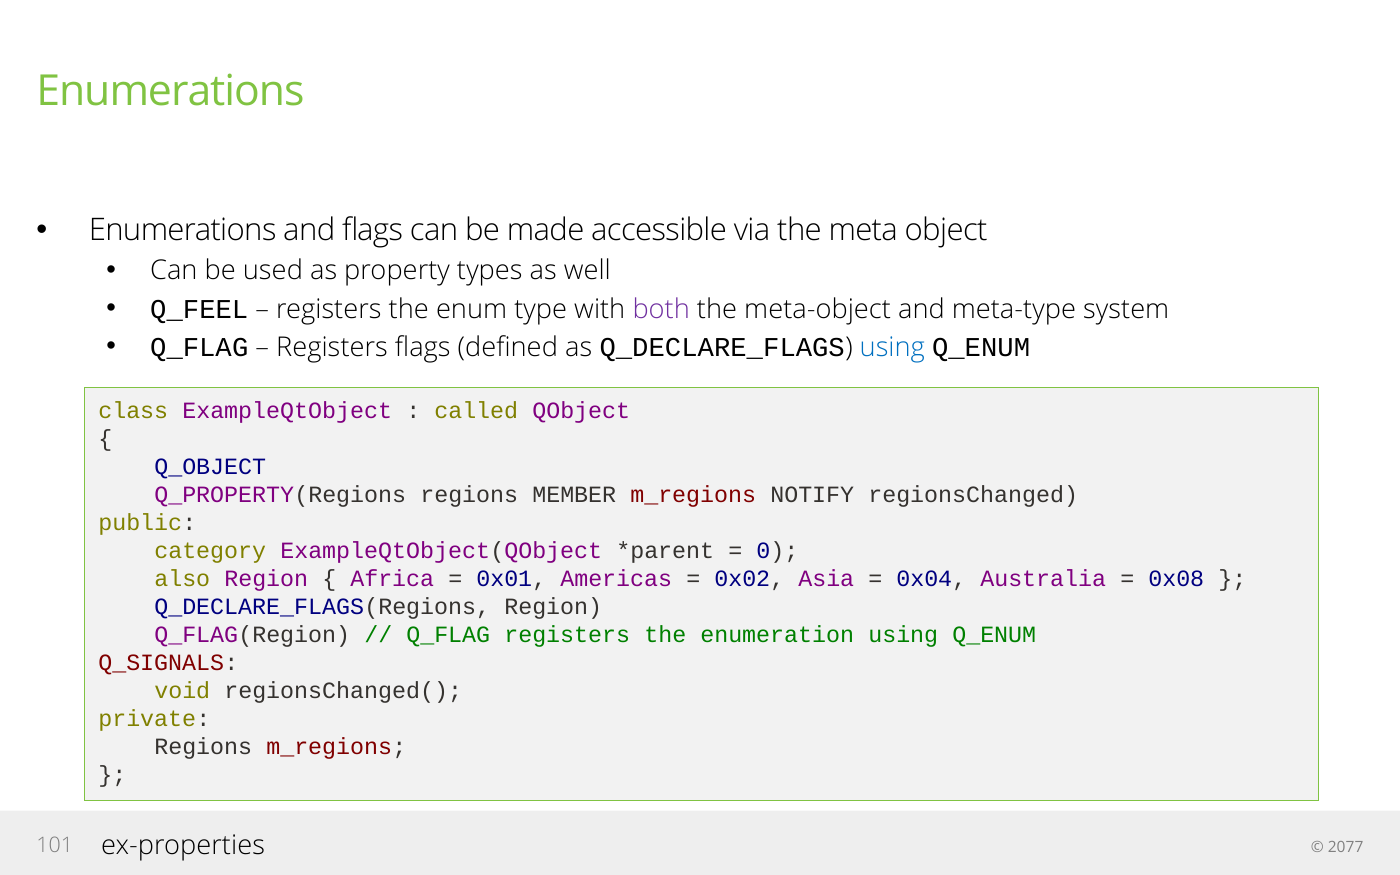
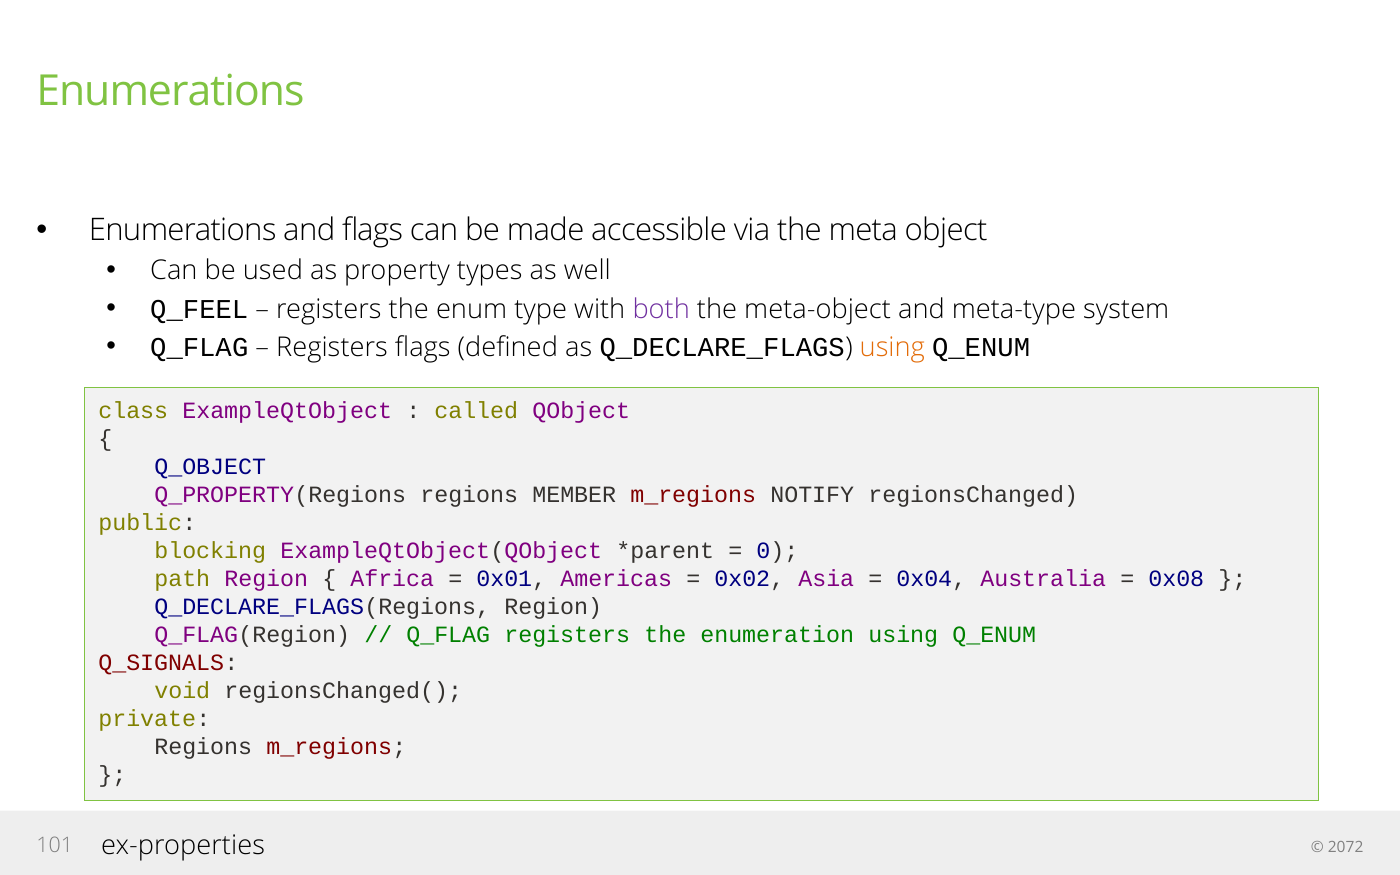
using at (892, 347) colour: blue -> orange
category: category -> blocking
also: also -> path
2077: 2077 -> 2072
